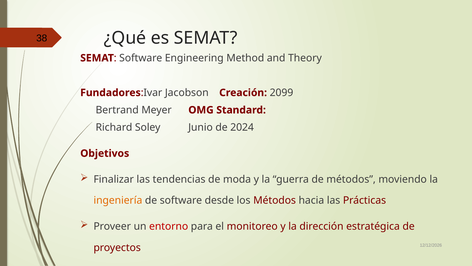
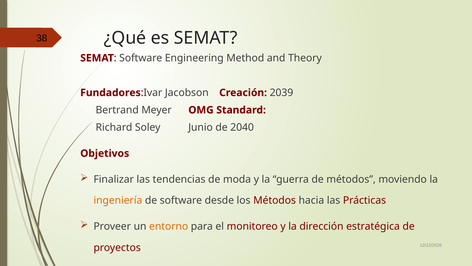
2099: 2099 -> 2039
2024: 2024 -> 2040
entorno colour: red -> orange
